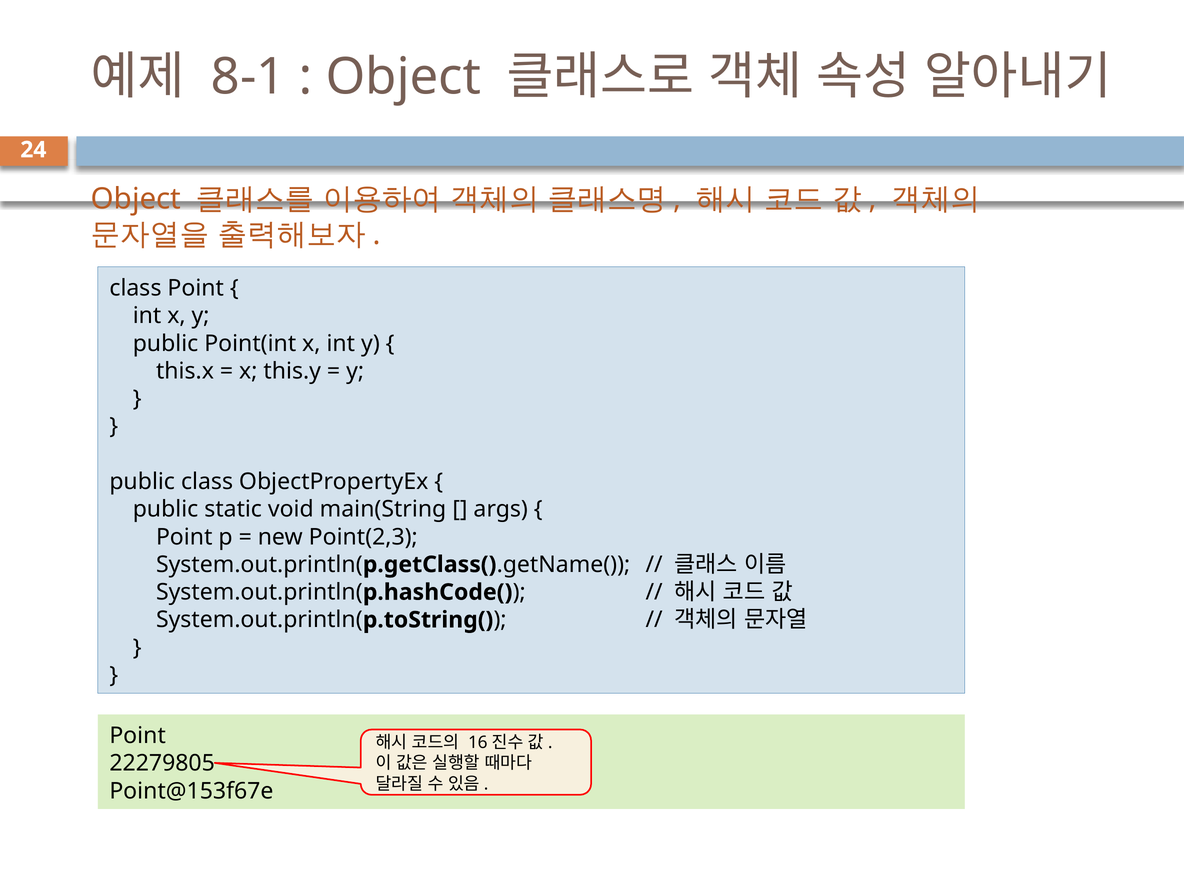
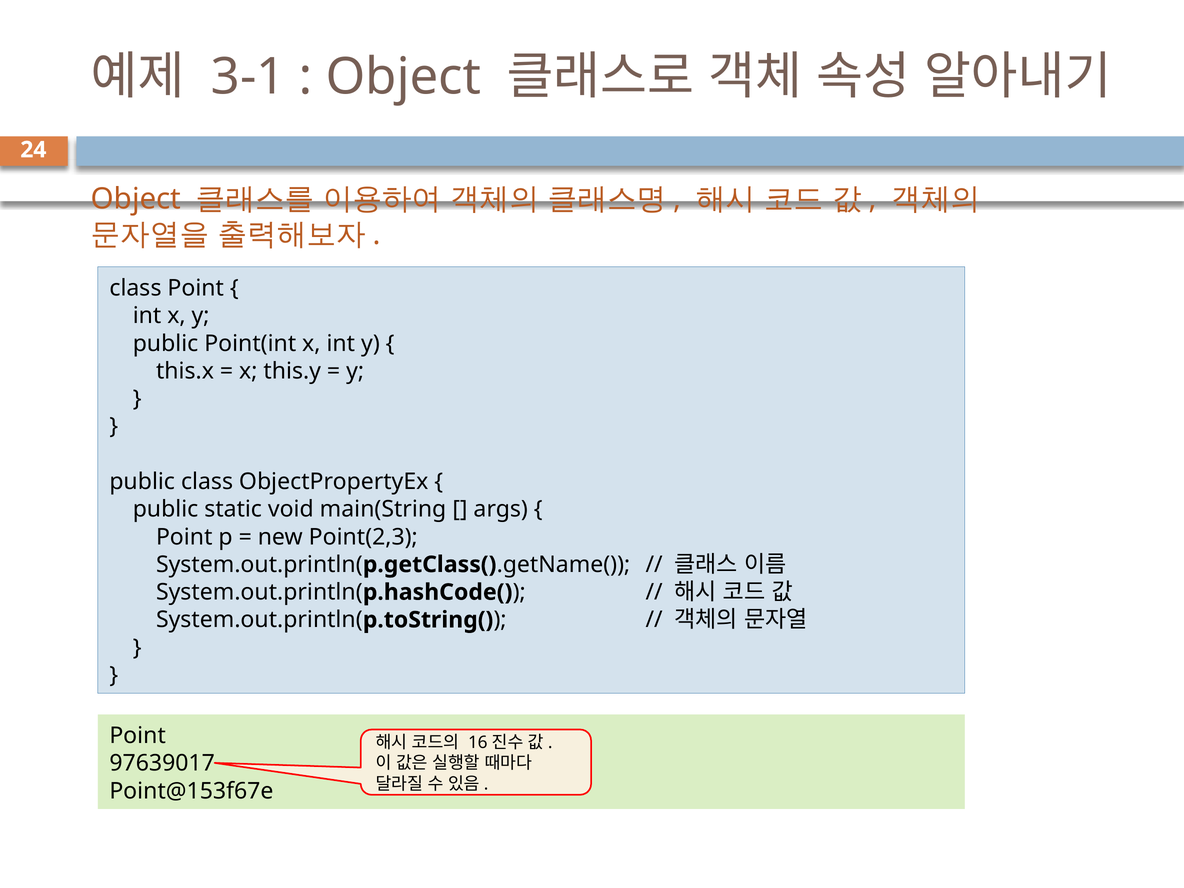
8-1: 8-1 -> 3-1
22279805: 22279805 -> 97639017
